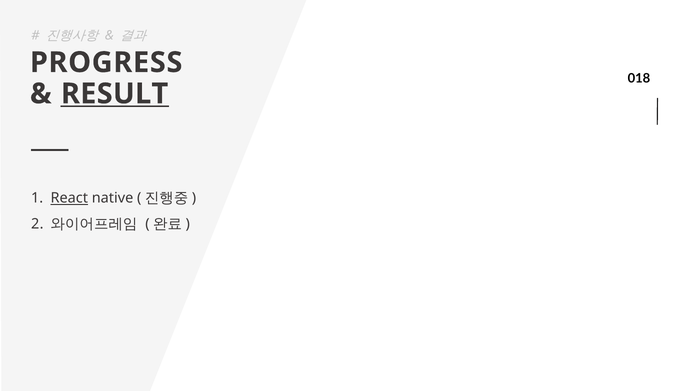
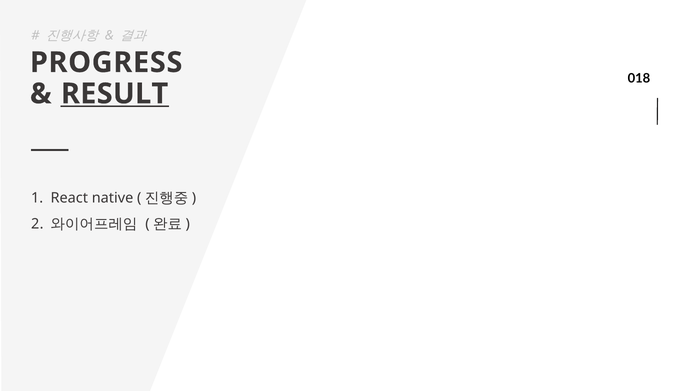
React underline: present -> none
